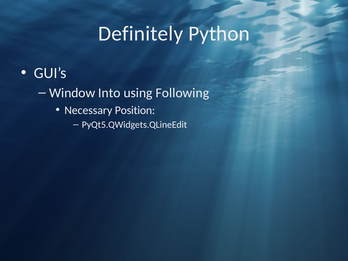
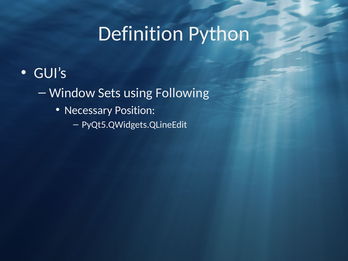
Definitely: Definitely -> Definition
Into: Into -> Sets
